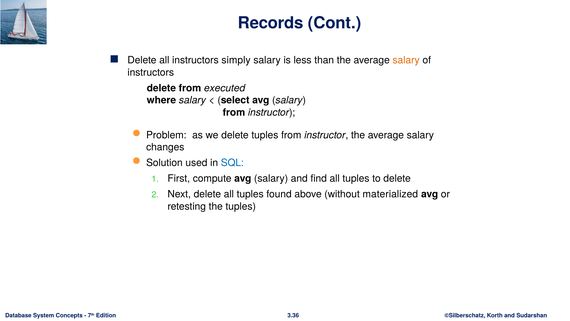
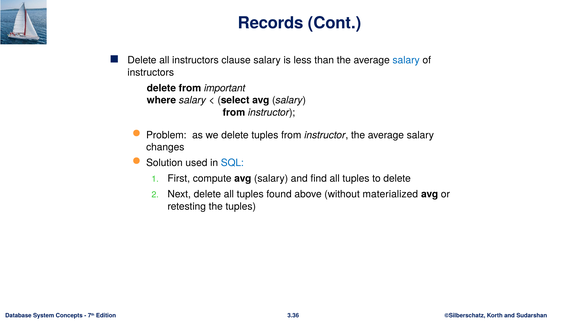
simply: simply -> clause
salary at (406, 60) colour: orange -> blue
executed: executed -> important
